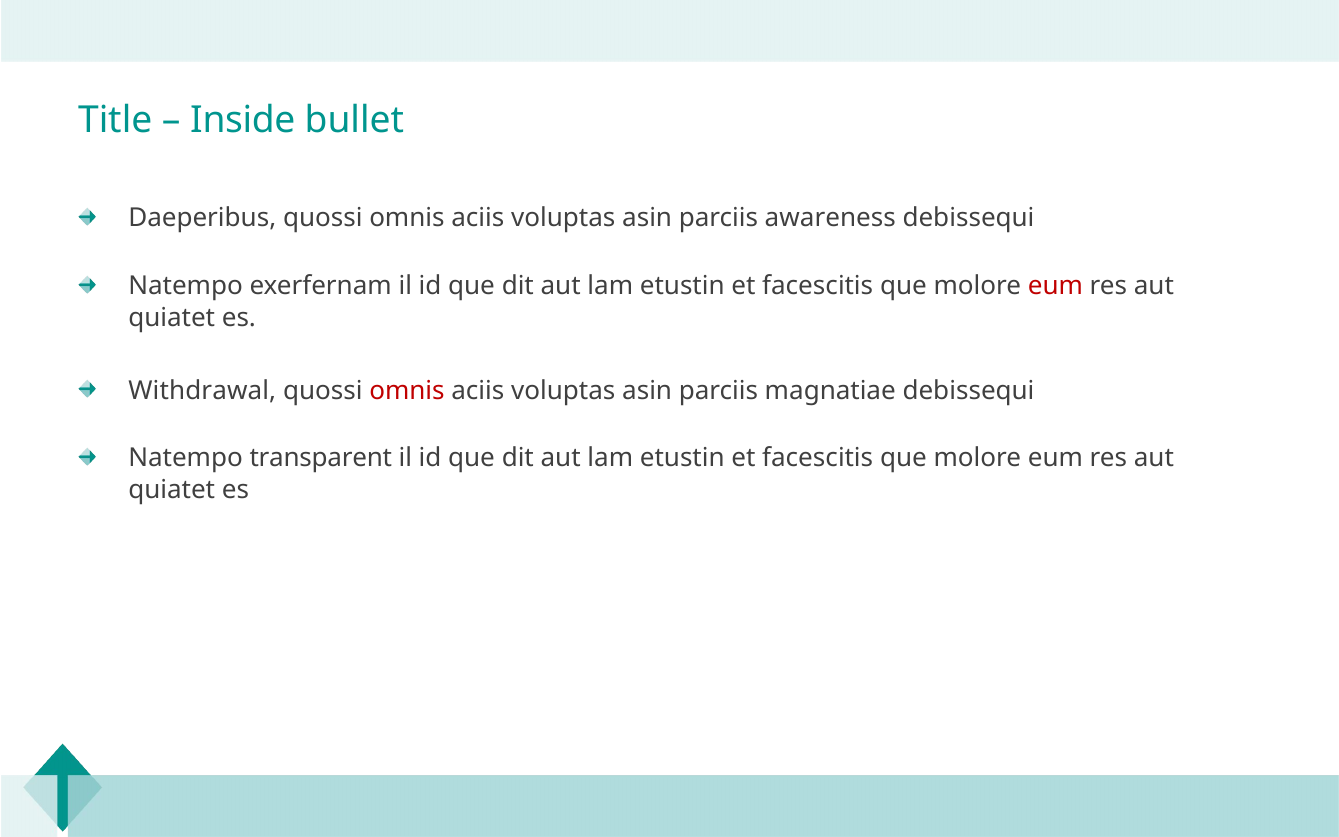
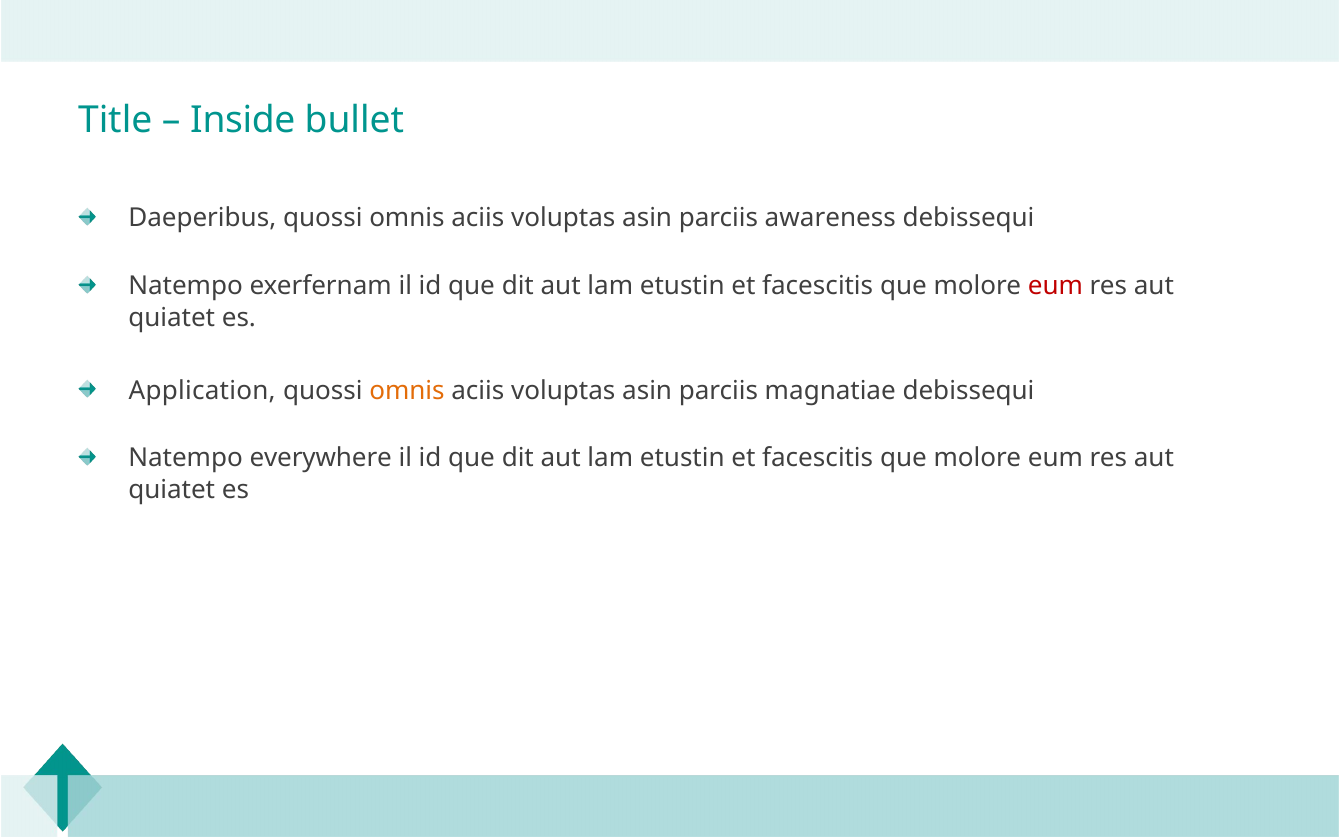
Withdrawal: Withdrawal -> Application
omnis at (407, 390) colour: red -> orange
transparent: transparent -> everywhere
